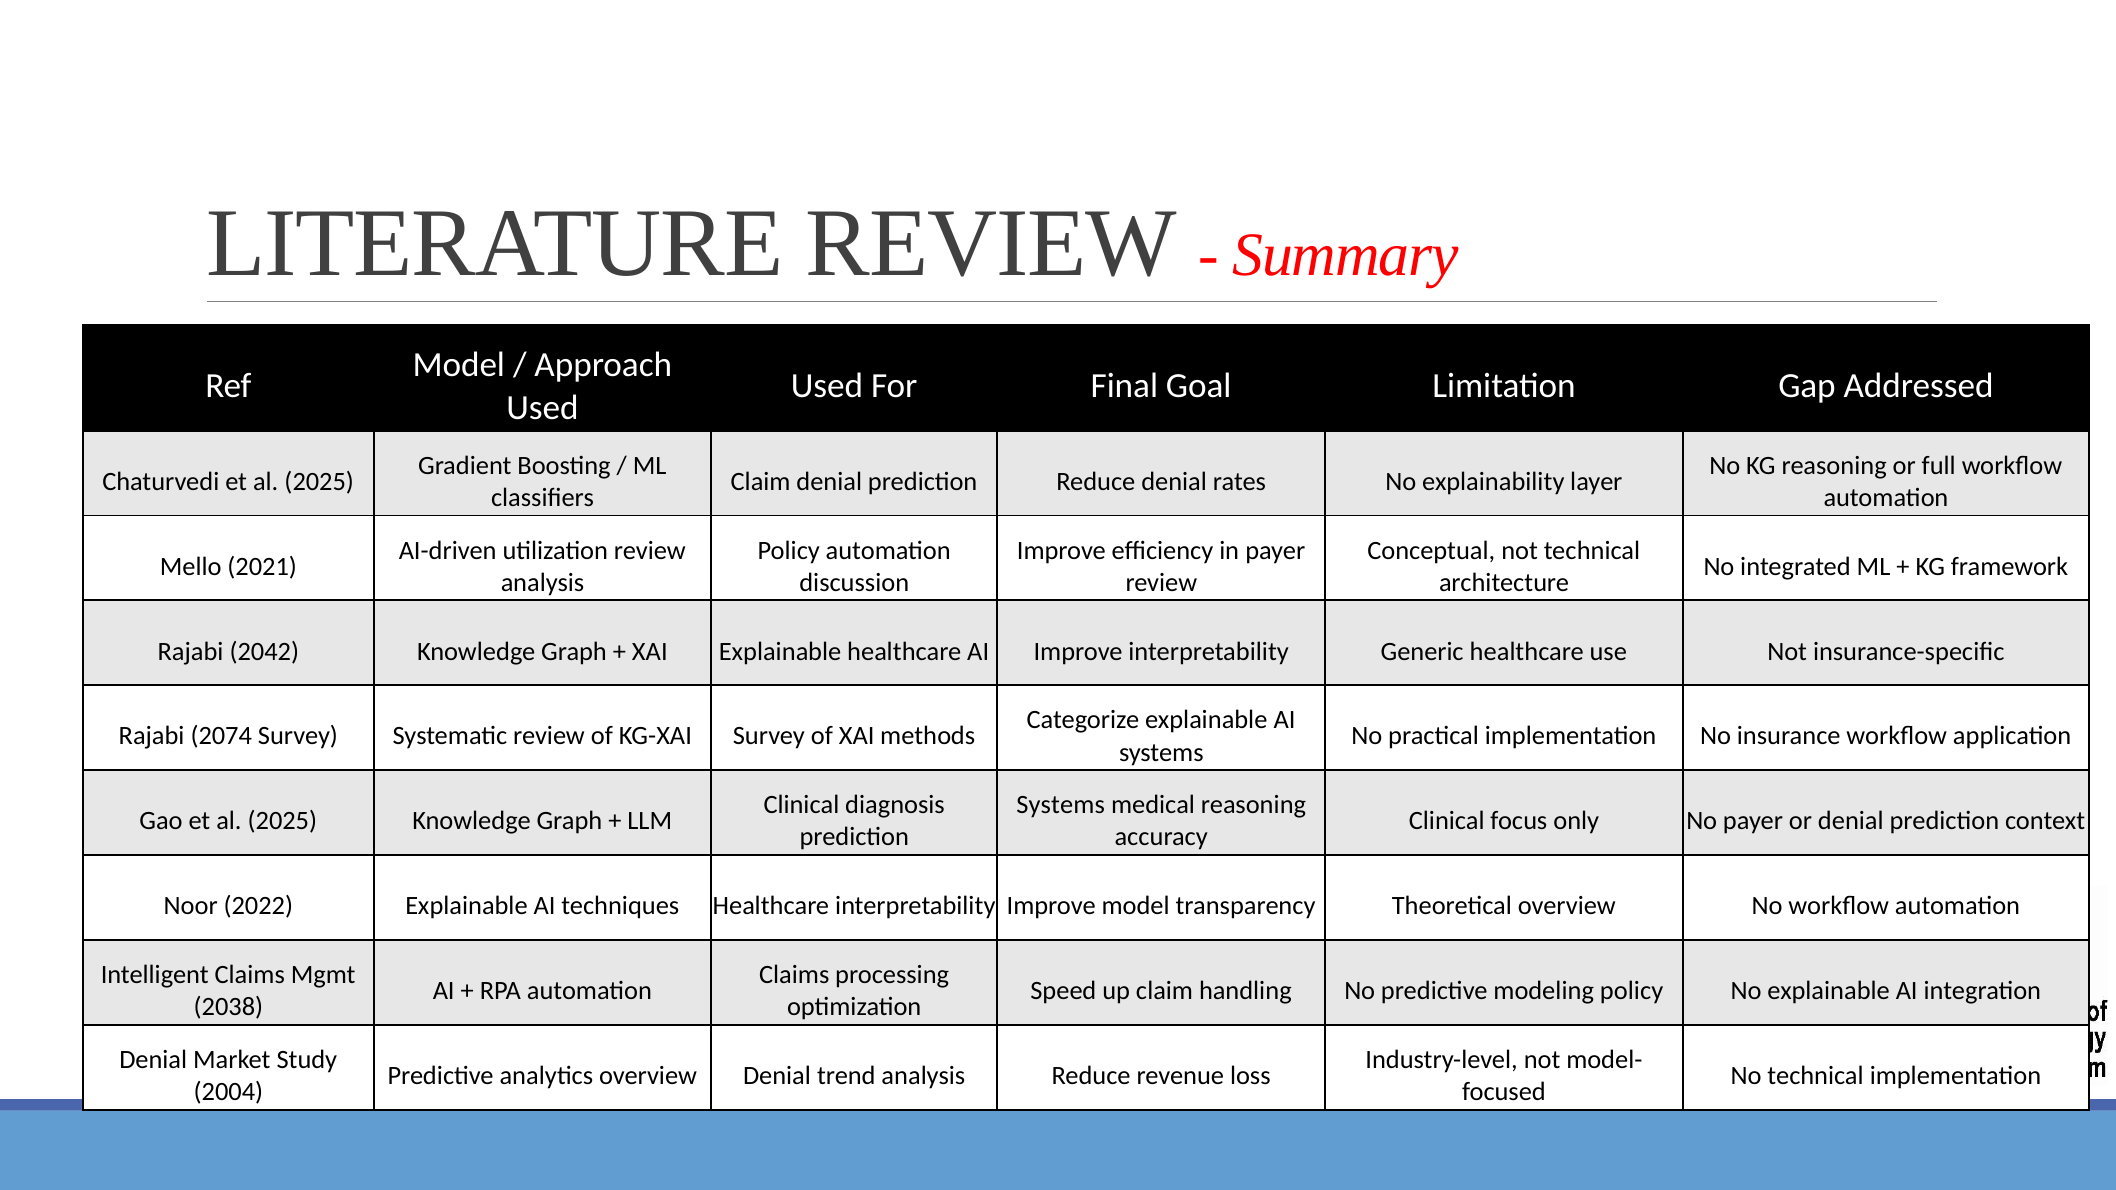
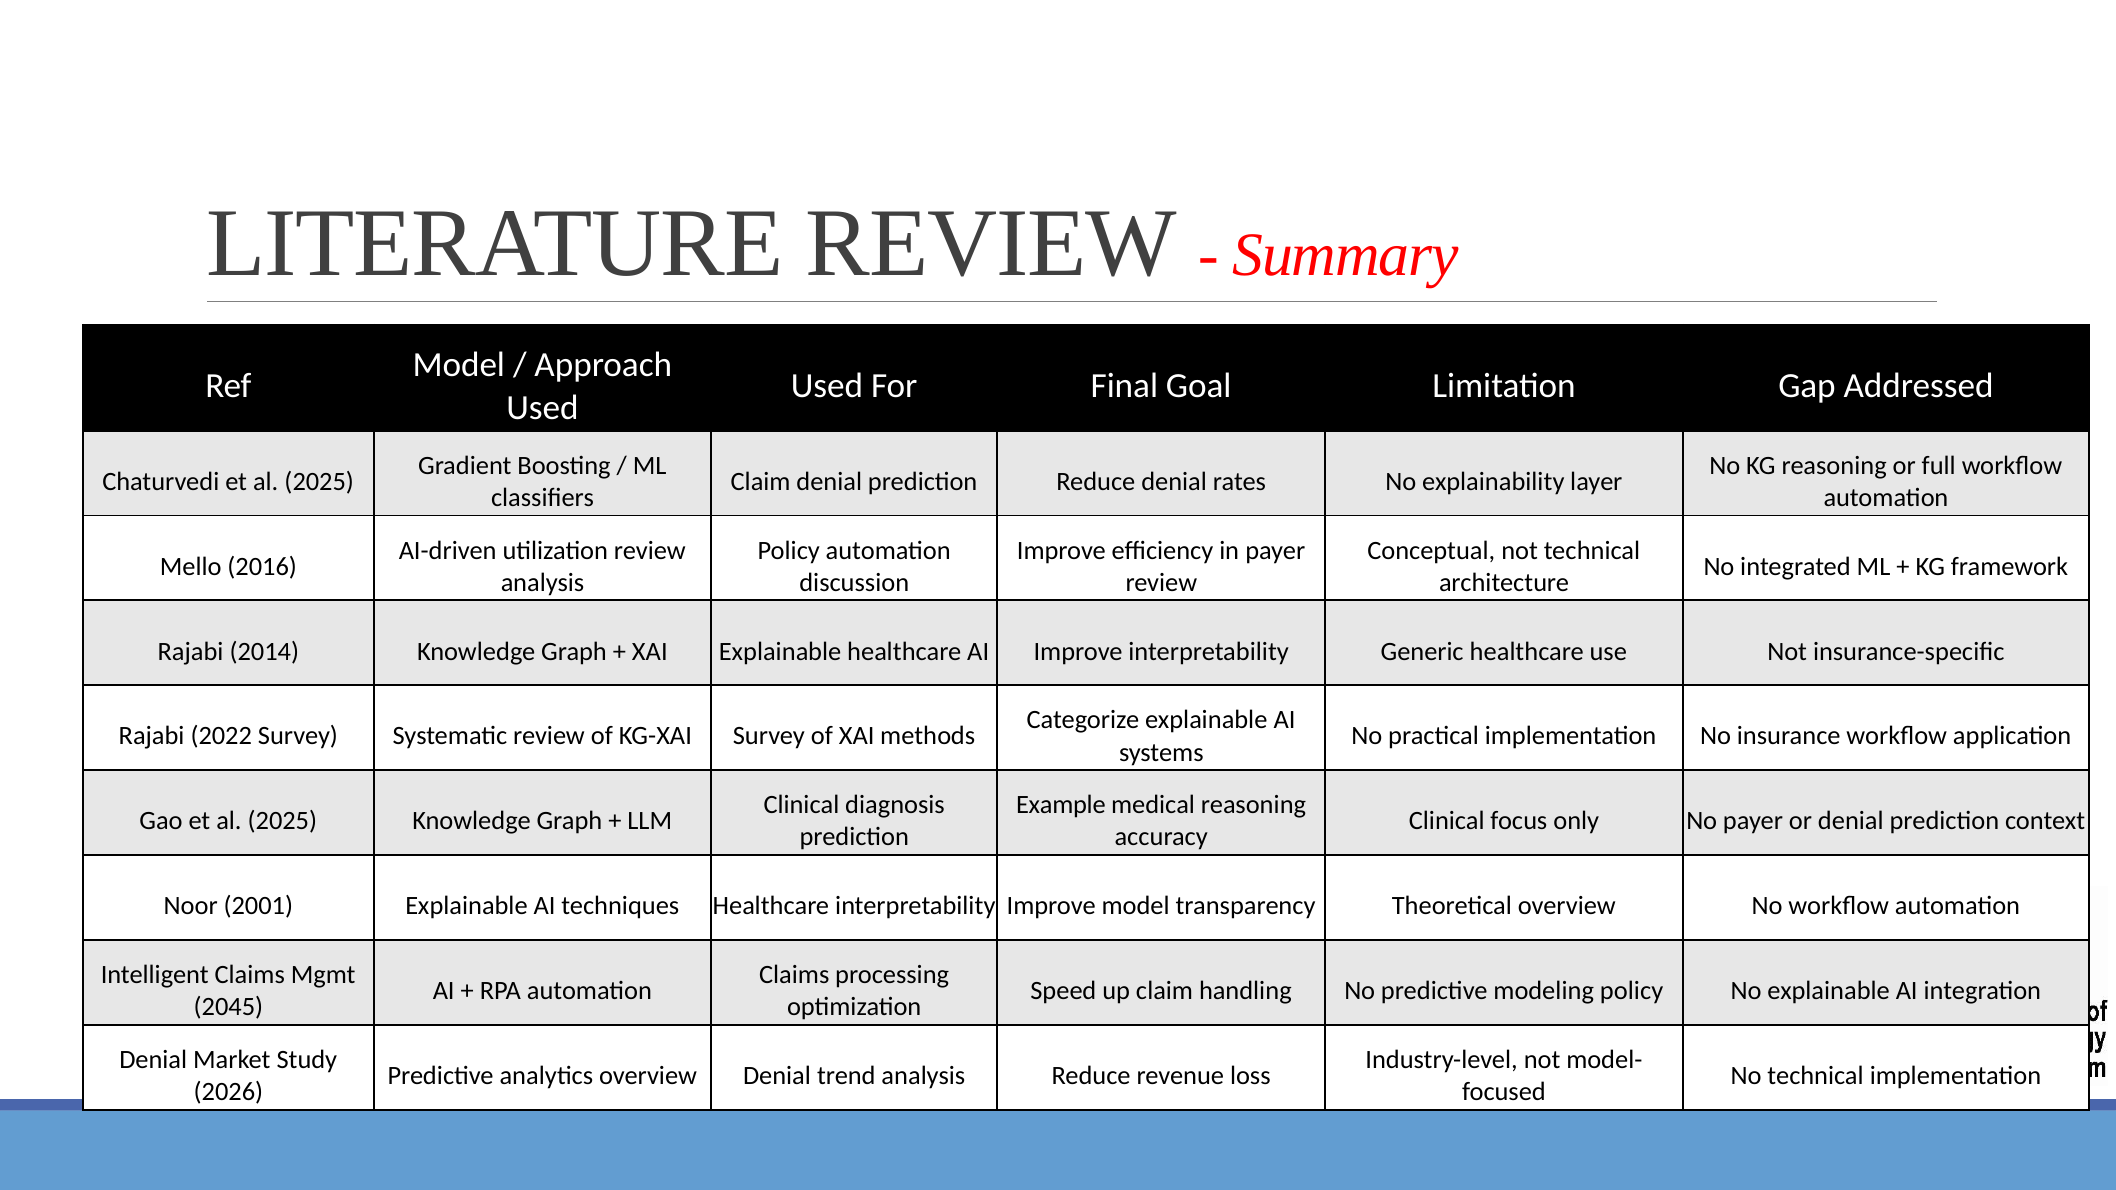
2021: 2021 -> 2016
2042: 2042 -> 2014
2074: 2074 -> 2022
Systems at (1061, 805): Systems -> Example
2022: 2022 -> 2001
2038: 2038 -> 2045
2004: 2004 -> 2026
